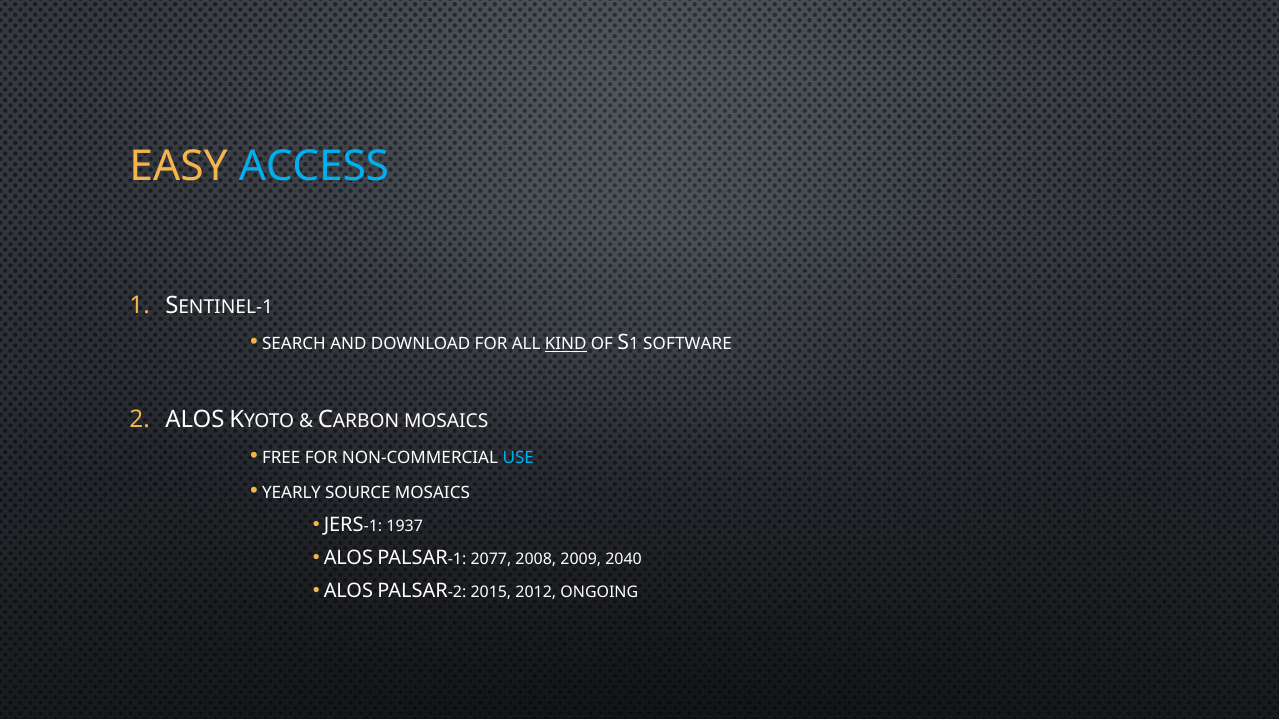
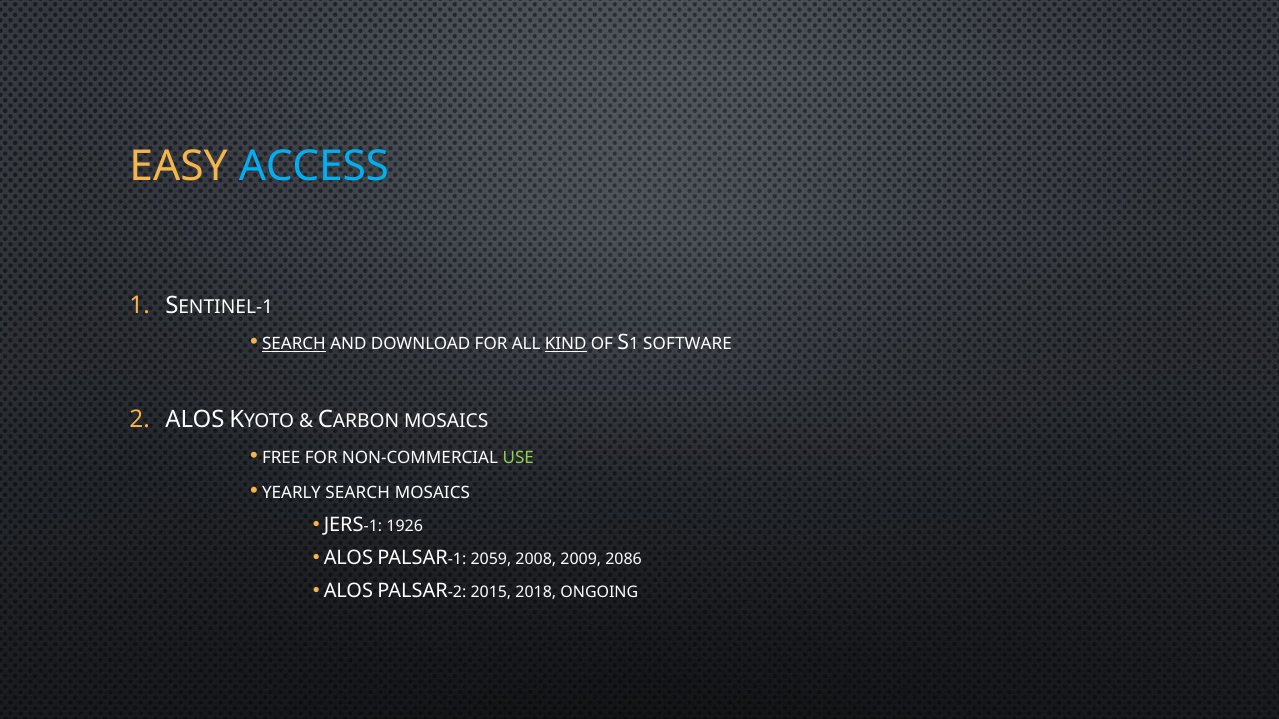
SEARCH at (294, 344) underline: none -> present
USE colour: light blue -> light green
YEARLY SOURCE: SOURCE -> SEARCH
1937: 1937 -> 1926
2077: 2077 -> 2059
2040: 2040 -> 2086
2012: 2012 -> 2018
